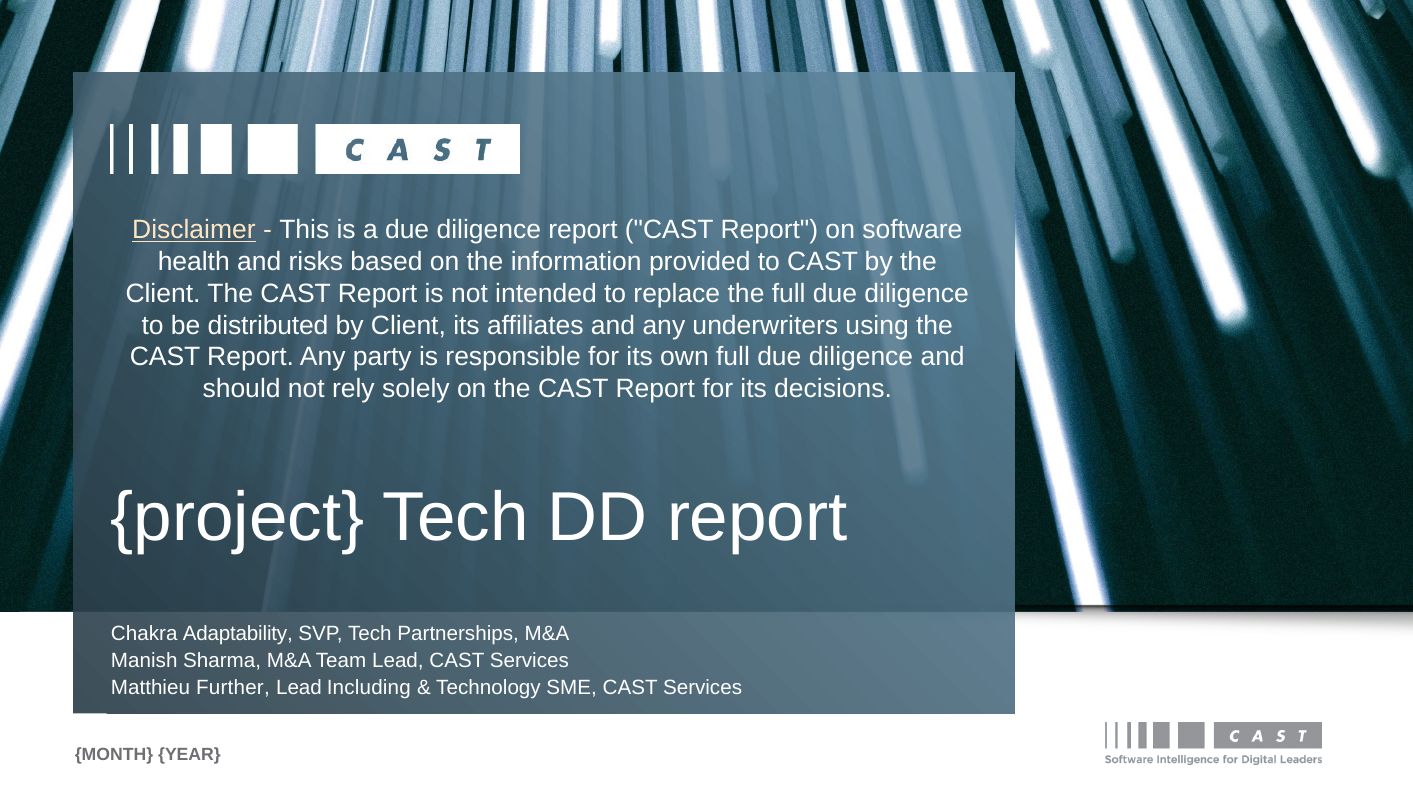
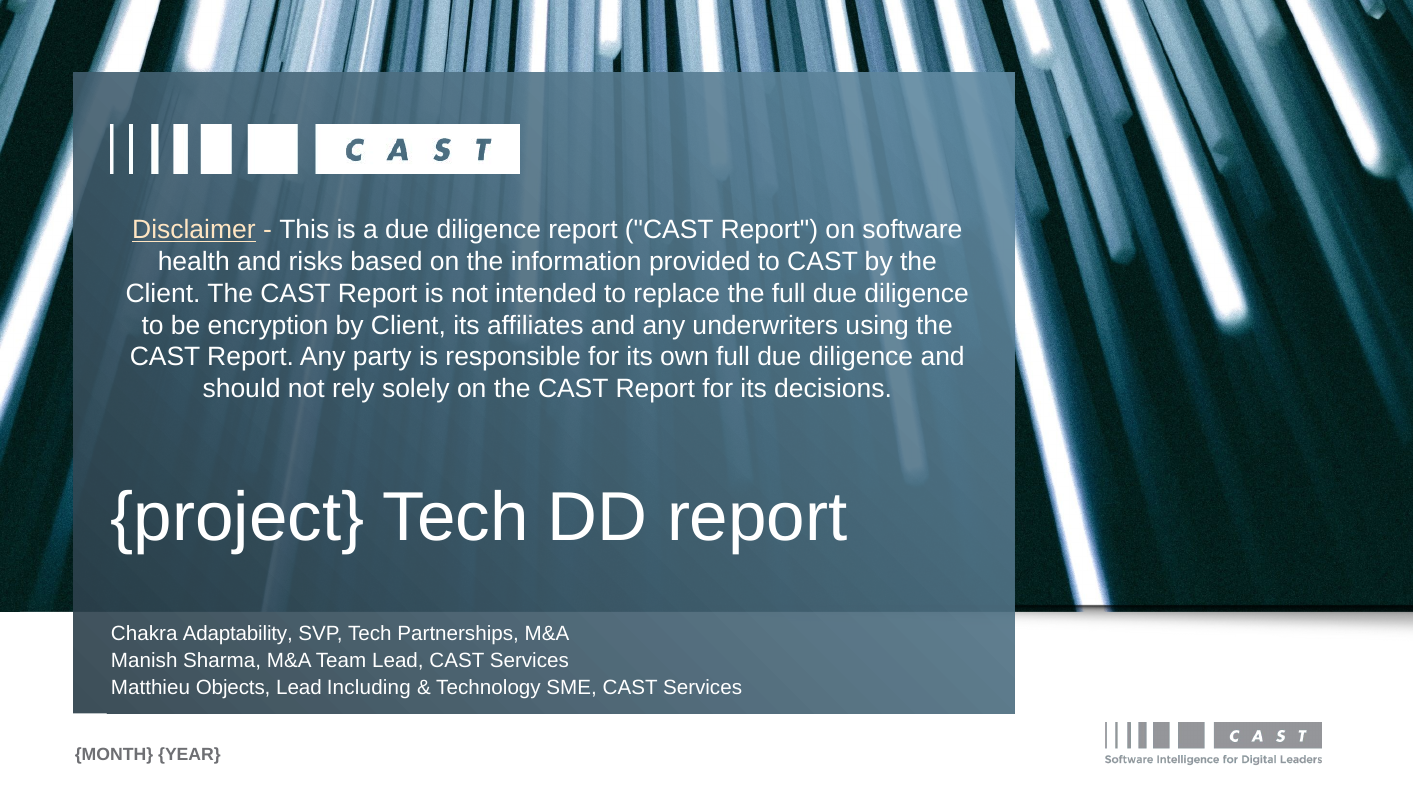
distributed: distributed -> encryption
Further: Further -> Objects
